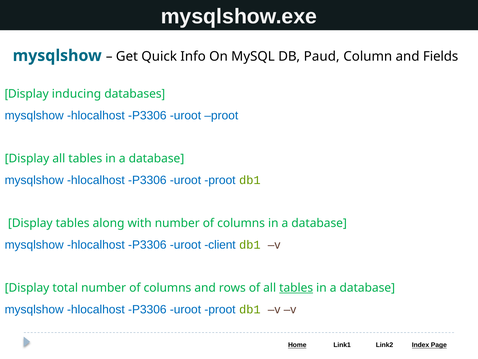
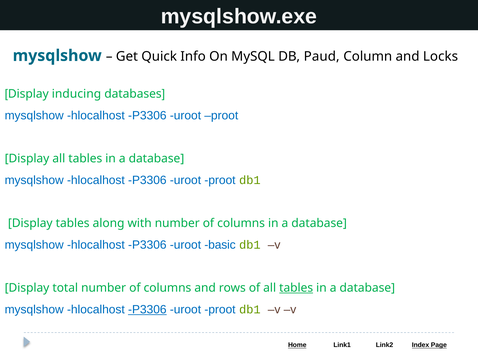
Fields: Fields -> Locks
client: client -> basic
P3306 at (147, 309) underline: none -> present
